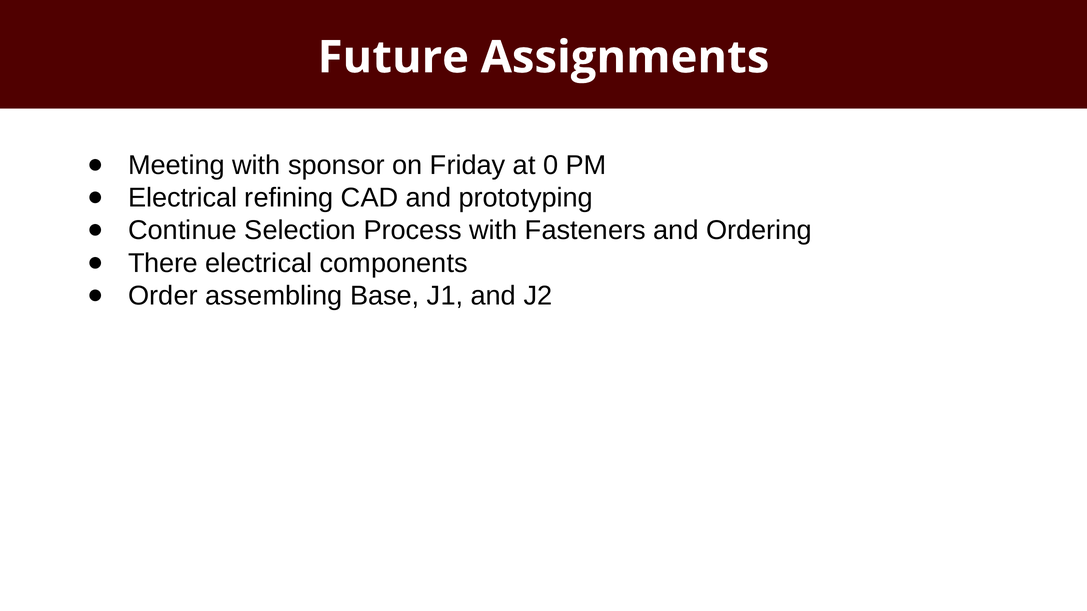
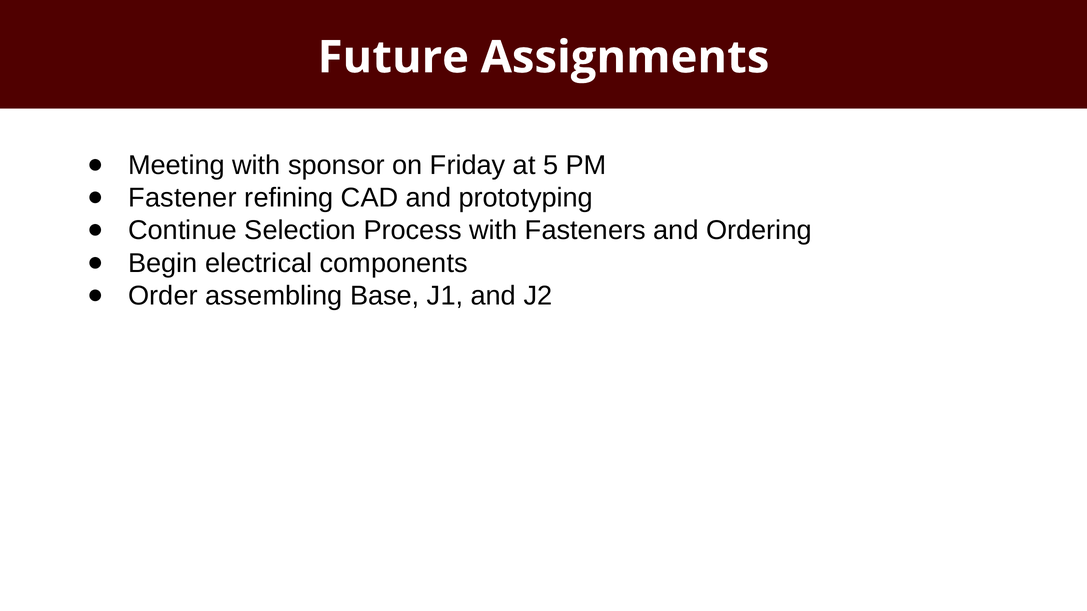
0: 0 -> 5
Electrical at (183, 198): Electrical -> Fastener
There: There -> Begin
